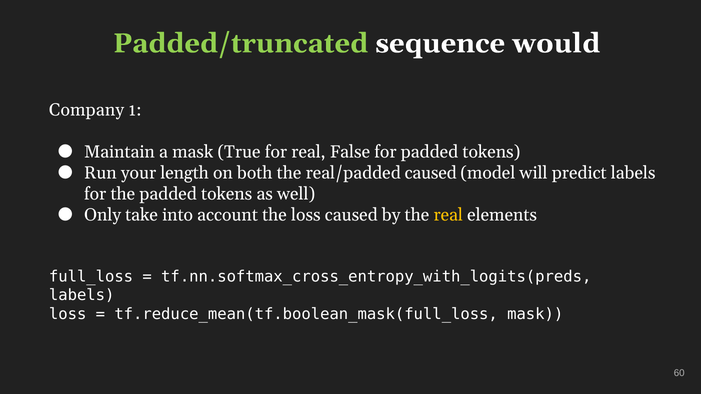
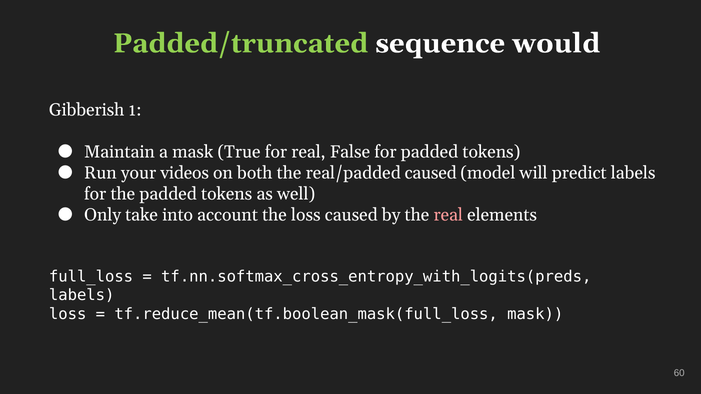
Company: Company -> Gibberish
length: length -> videos
real at (448, 215) colour: yellow -> pink
